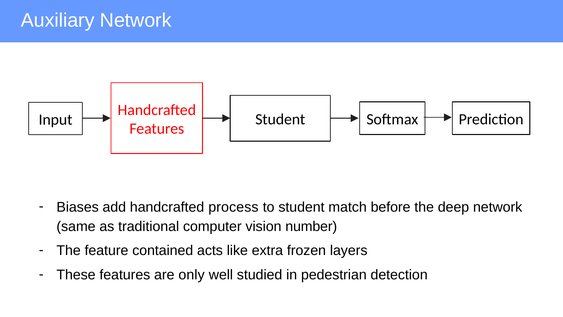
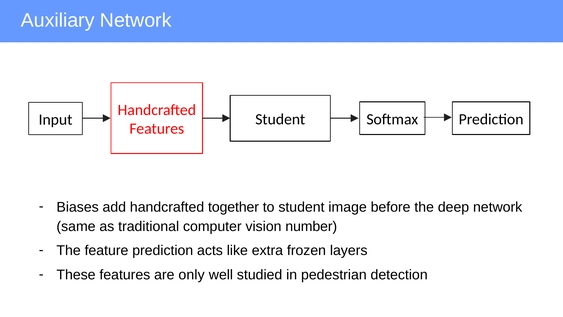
process: process -> together
match: match -> image
feature contained: contained -> prediction
